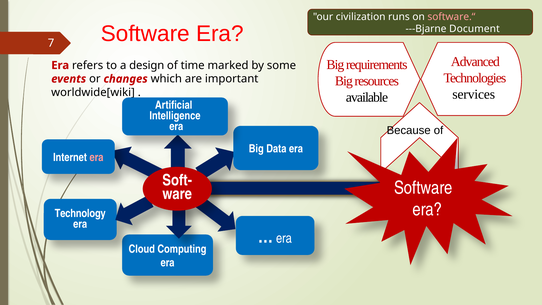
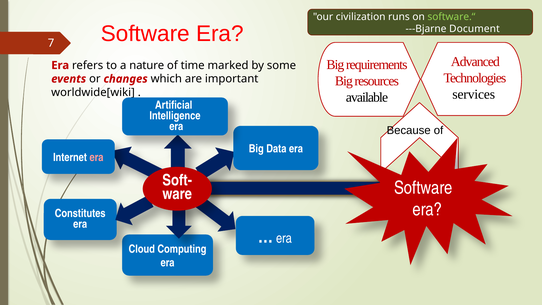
software.“ colour: pink -> light green
design: design -> nature
Technology: Technology -> Constitutes
